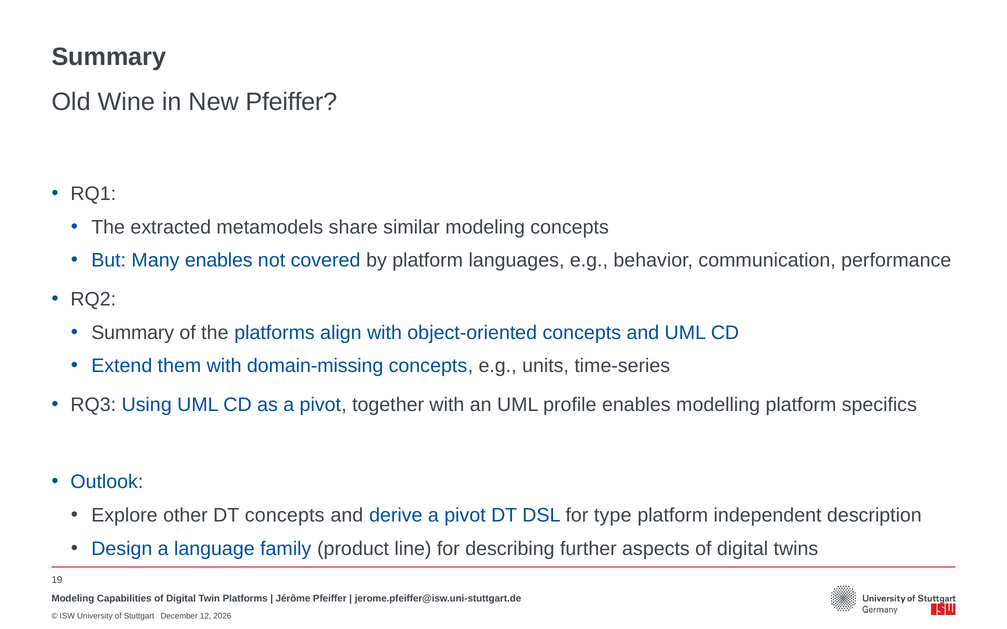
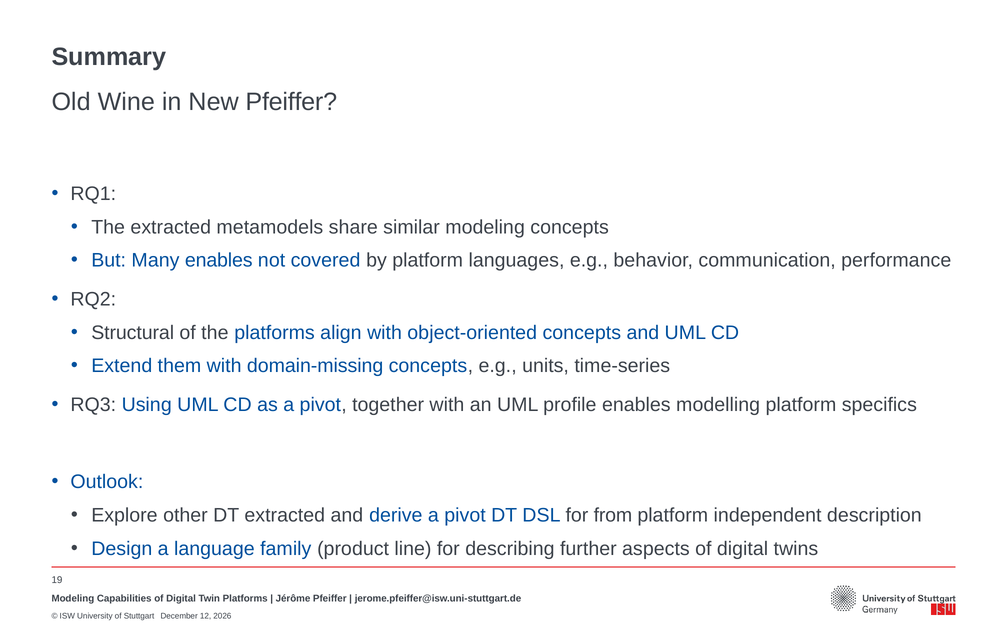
Summary at (133, 333): Summary -> Structural
DT concepts: concepts -> extracted
type: type -> from
